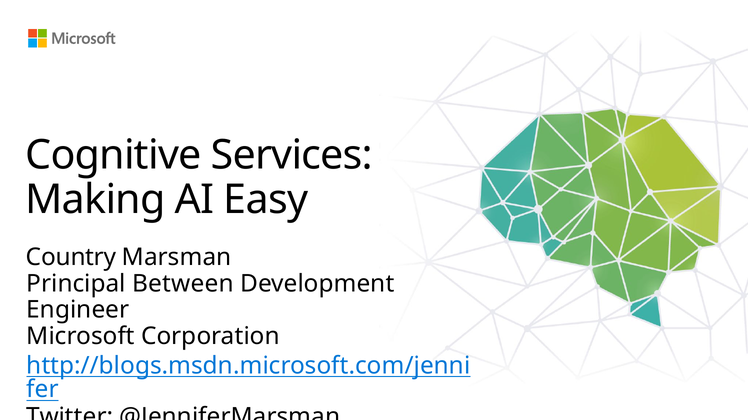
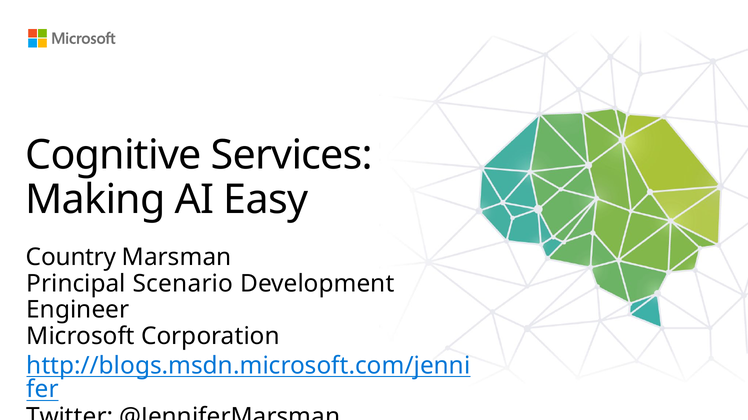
Between: Between -> Scenario
